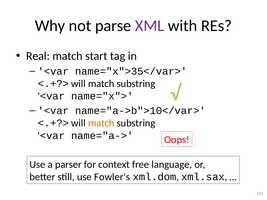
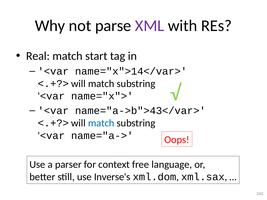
name="x">35</var>: name="x">35</var> -> name="x">14</var>
name="a->b">10</var>: name="a->b">10</var> -> name="a->b">43</var>
match at (101, 123) colour: orange -> blue
Fowler's: Fowler's -> Inverse's
